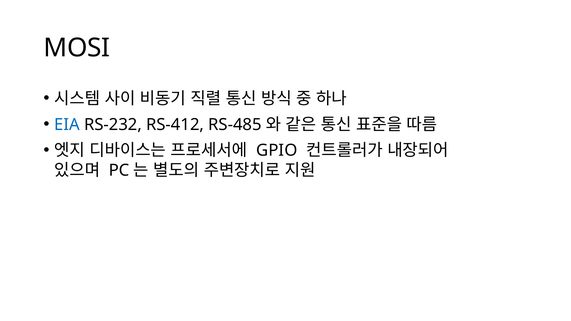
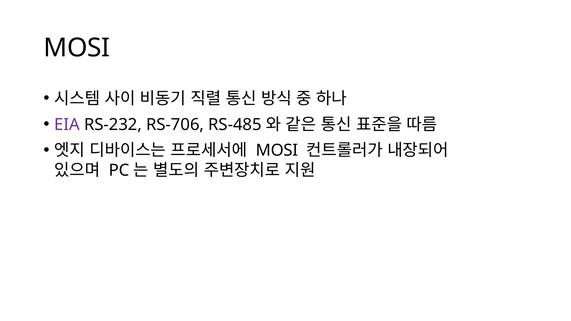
EIA colour: blue -> purple
RS-412: RS-412 -> RS-706
GPIO at (277, 151): GPIO -> MOSI
